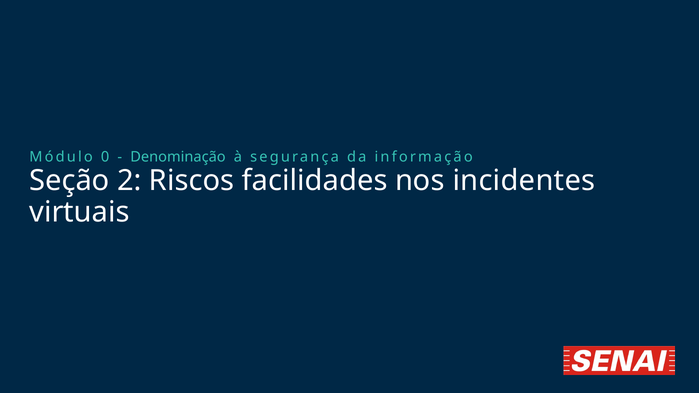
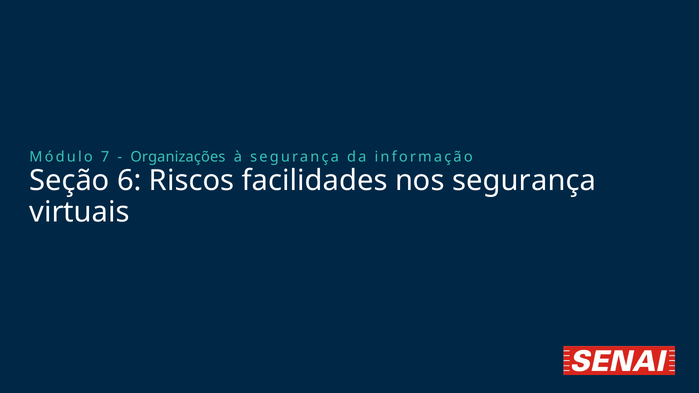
0: 0 -> 7
Denominação: Denominação -> Organizações
2: 2 -> 6
nos incidentes: incidentes -> segurança
